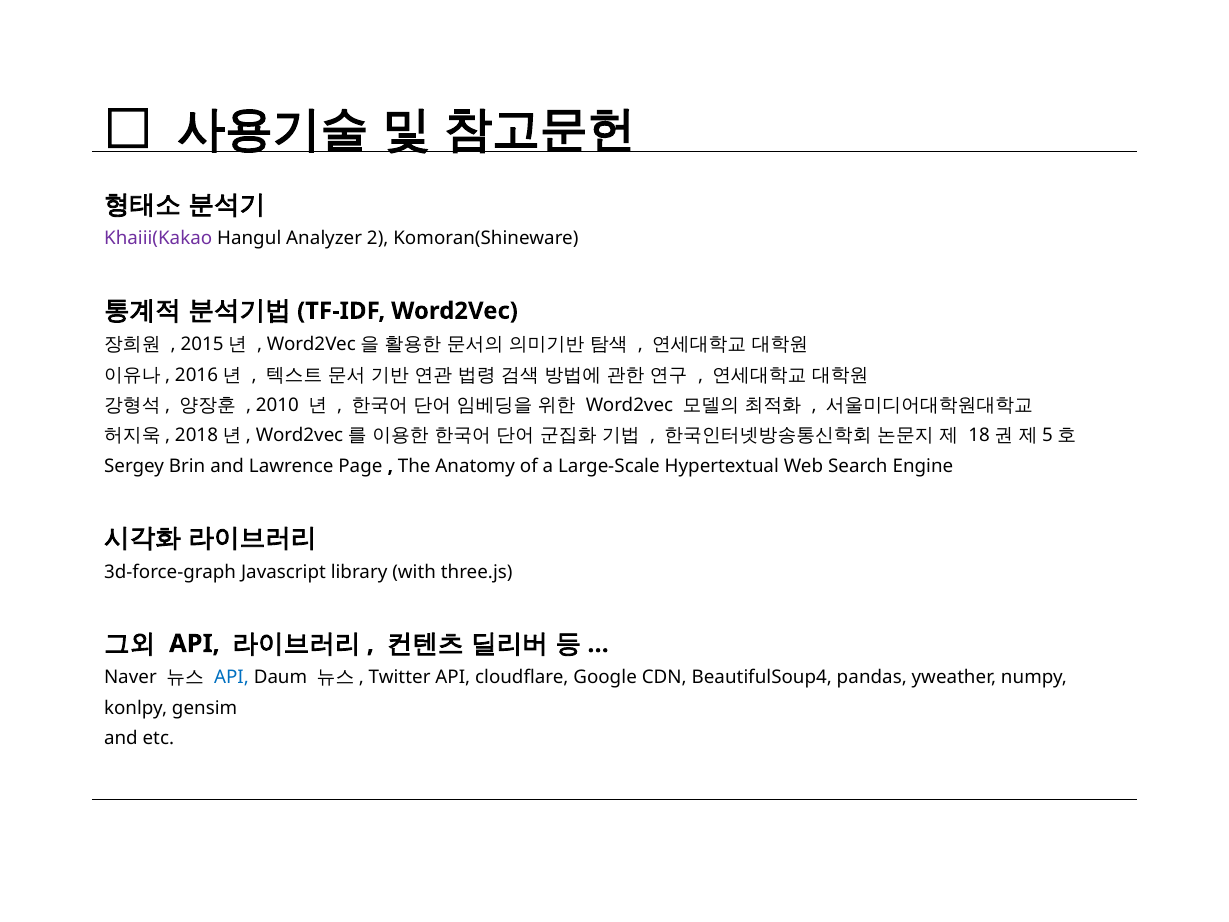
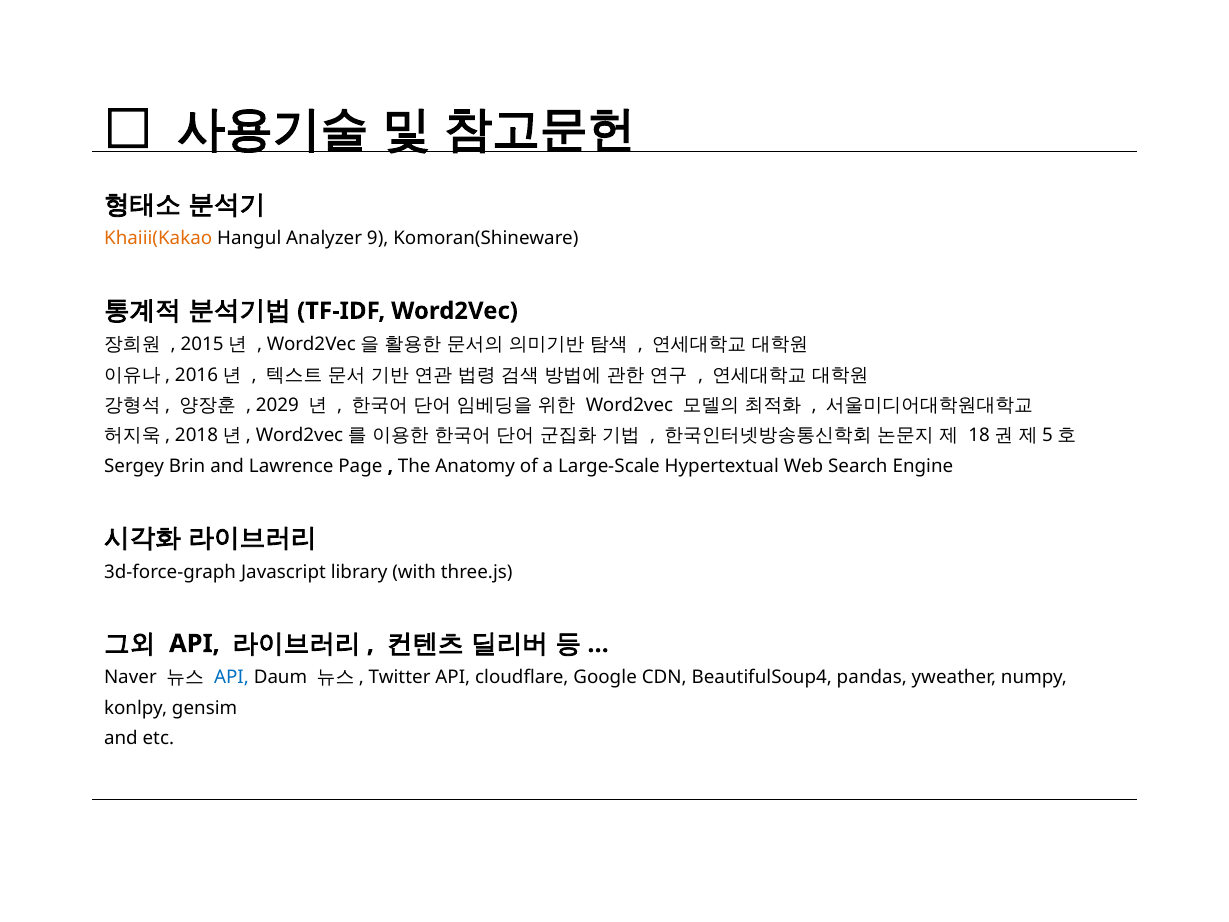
Khaiii(Kakao colour: purple -> orange
2: 2 -> 9
2010: 2010 -> 2029
